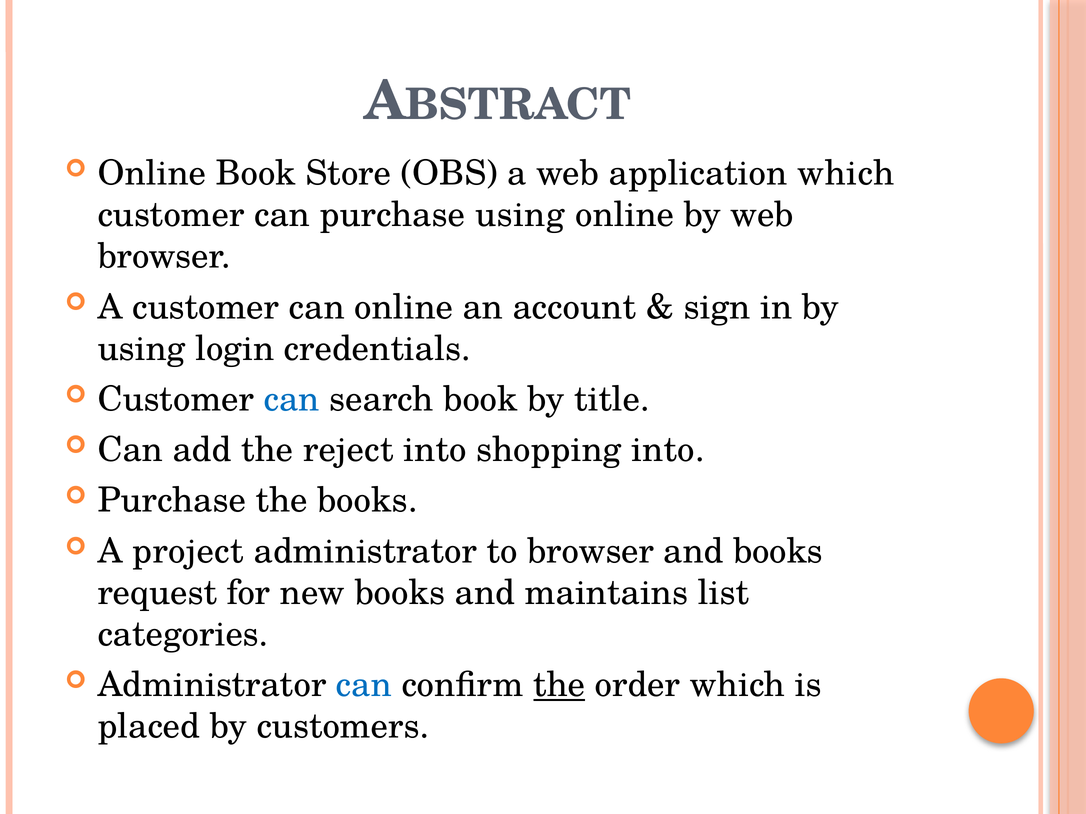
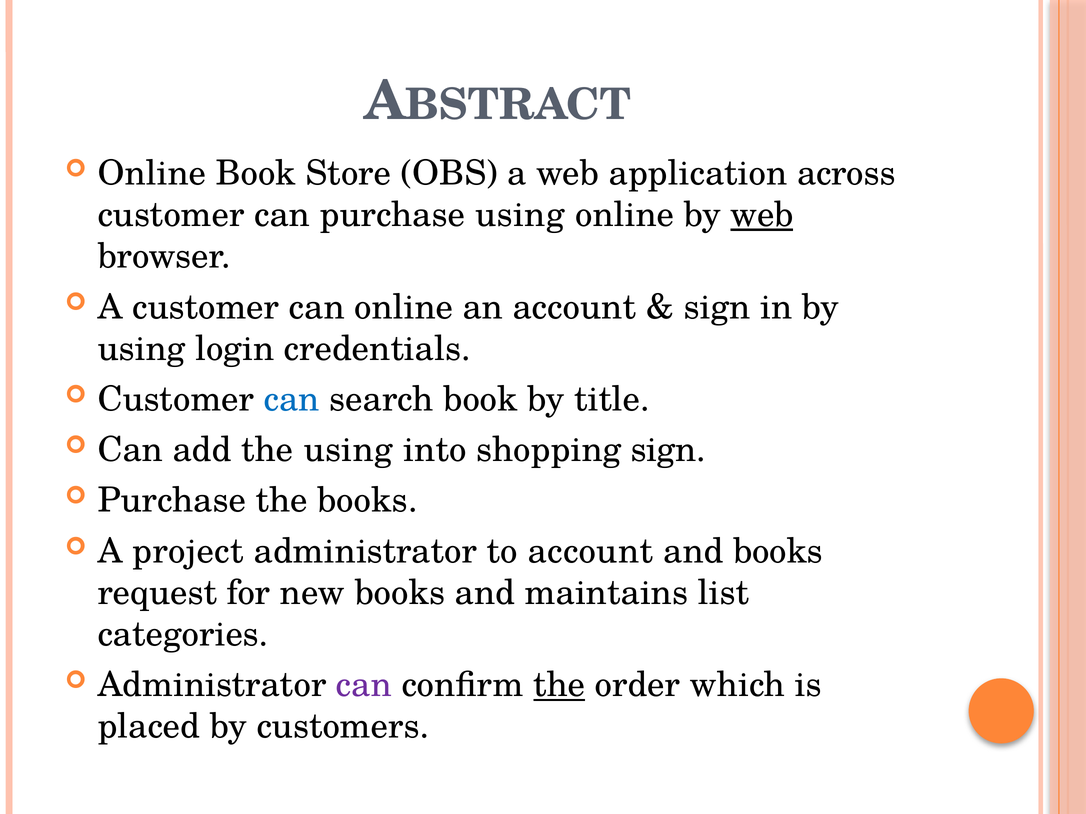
application which: which -> across
web at (762, 215) underline: none -> present
the reject: reject -> using
shopping into: into -> sign
to browser: browser -> account
can at (364, 685) colour: blue -> purple
